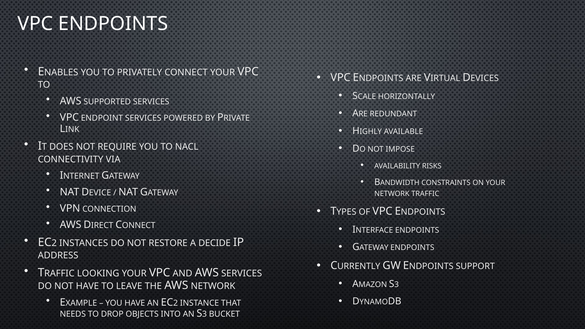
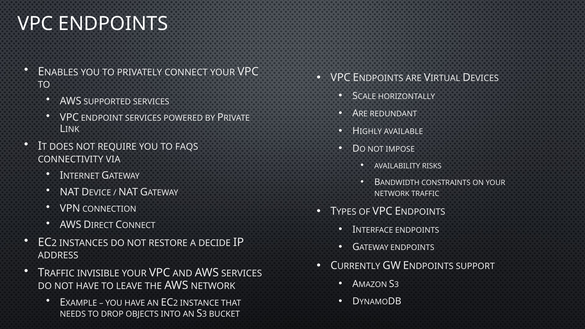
NACL: NACL -> FAQS
LOOKING: LOOKING -> INVISIBLE
